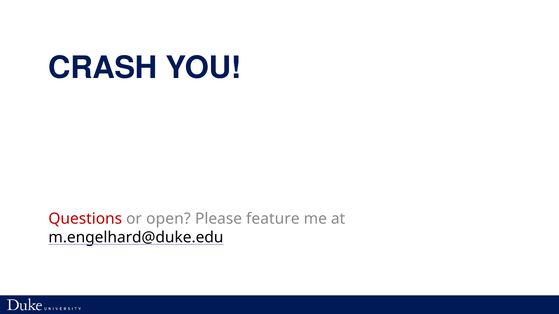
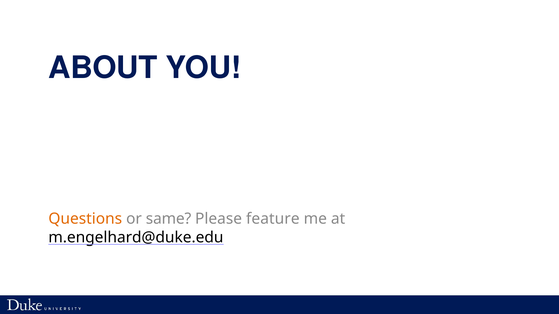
CRASH: CRASH -> ABOUT
Questions colour: red -> orange
open: open -> same
